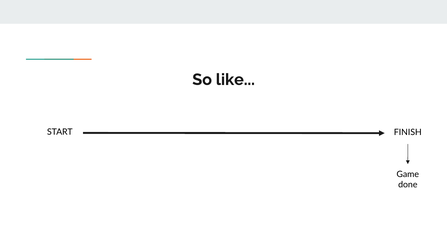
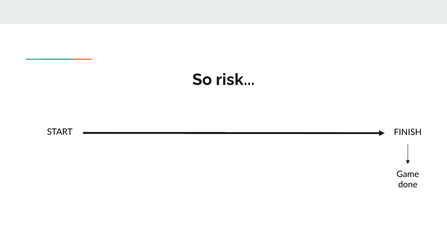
like: like -> risk
